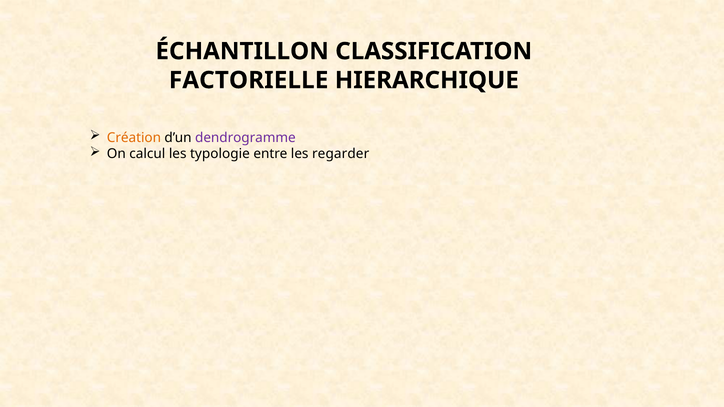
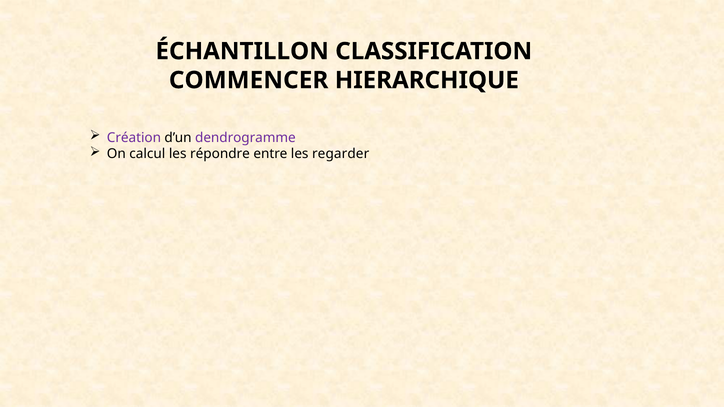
FACTORIELLE: FACTORIELLE -> COMMENCER
Création colour: orange -> purple
typologie: typologie -> répondre
